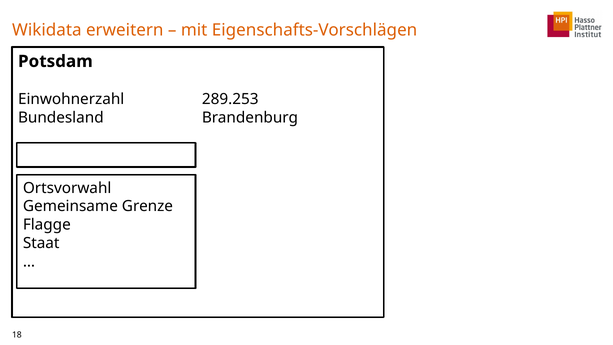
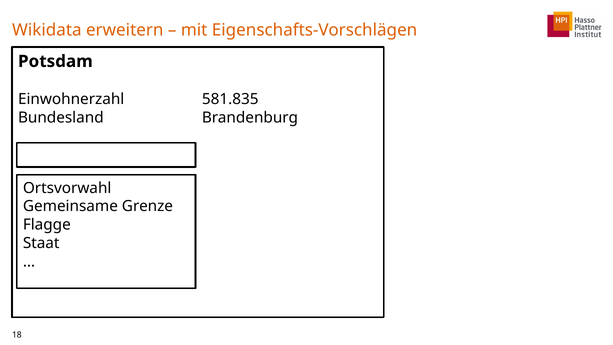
289.253: 289.253 -> 581.835
